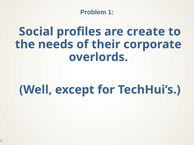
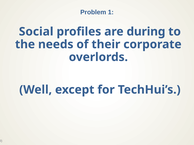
create: create -> during
